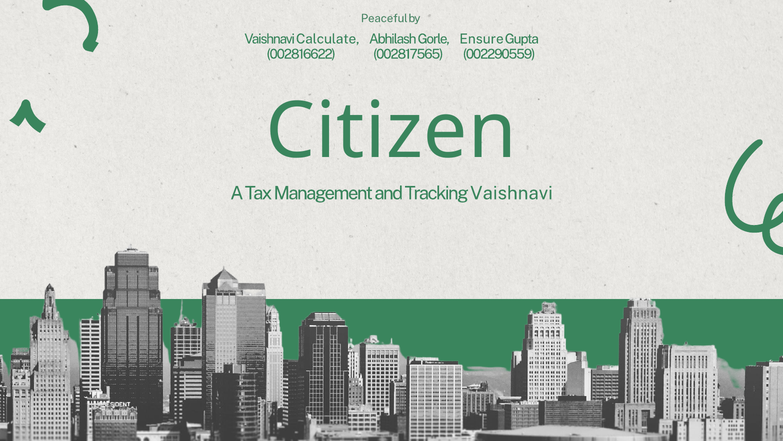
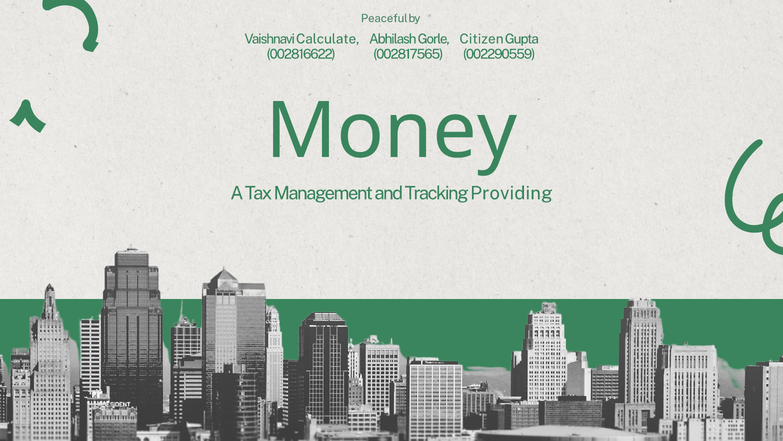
Ensure: Ensure -> Citizen
Citizen: Citizen -> Money
Tracking Vaishnavi: Vaishnavi -> Providing
